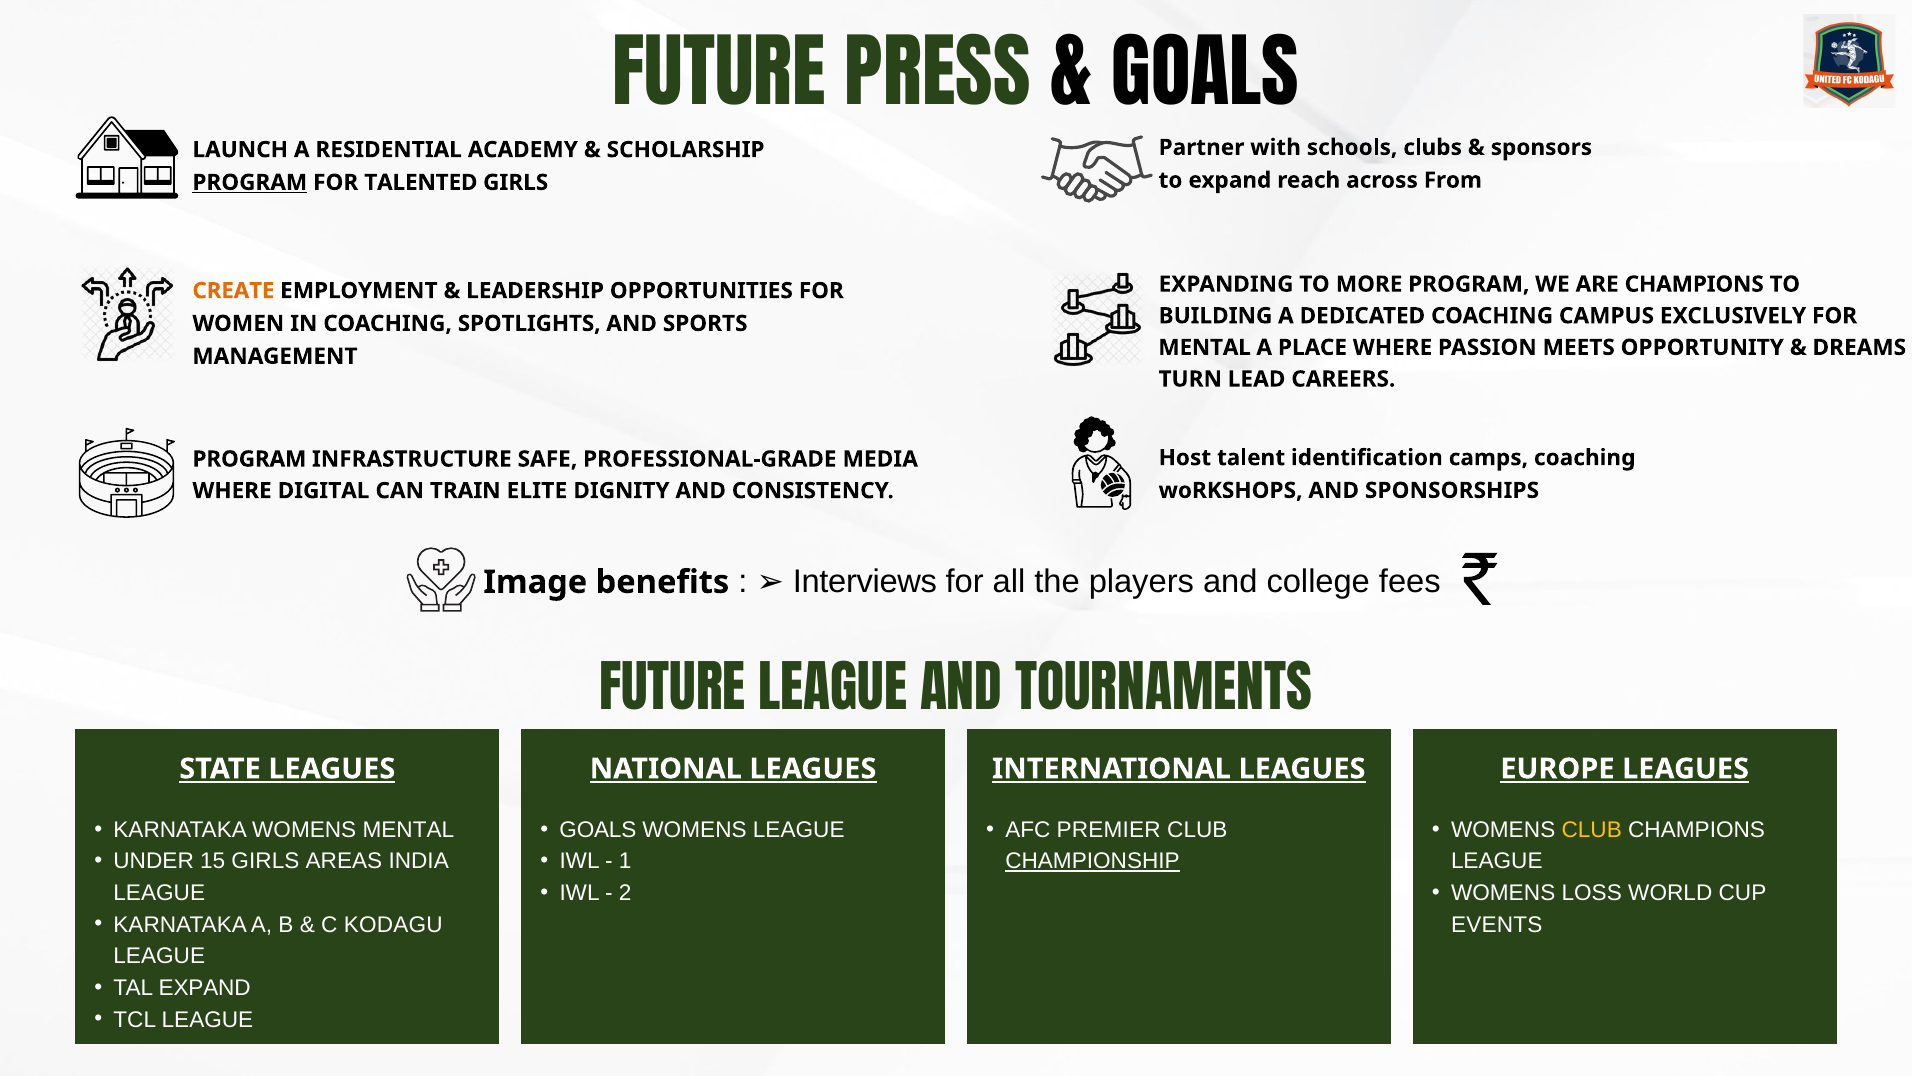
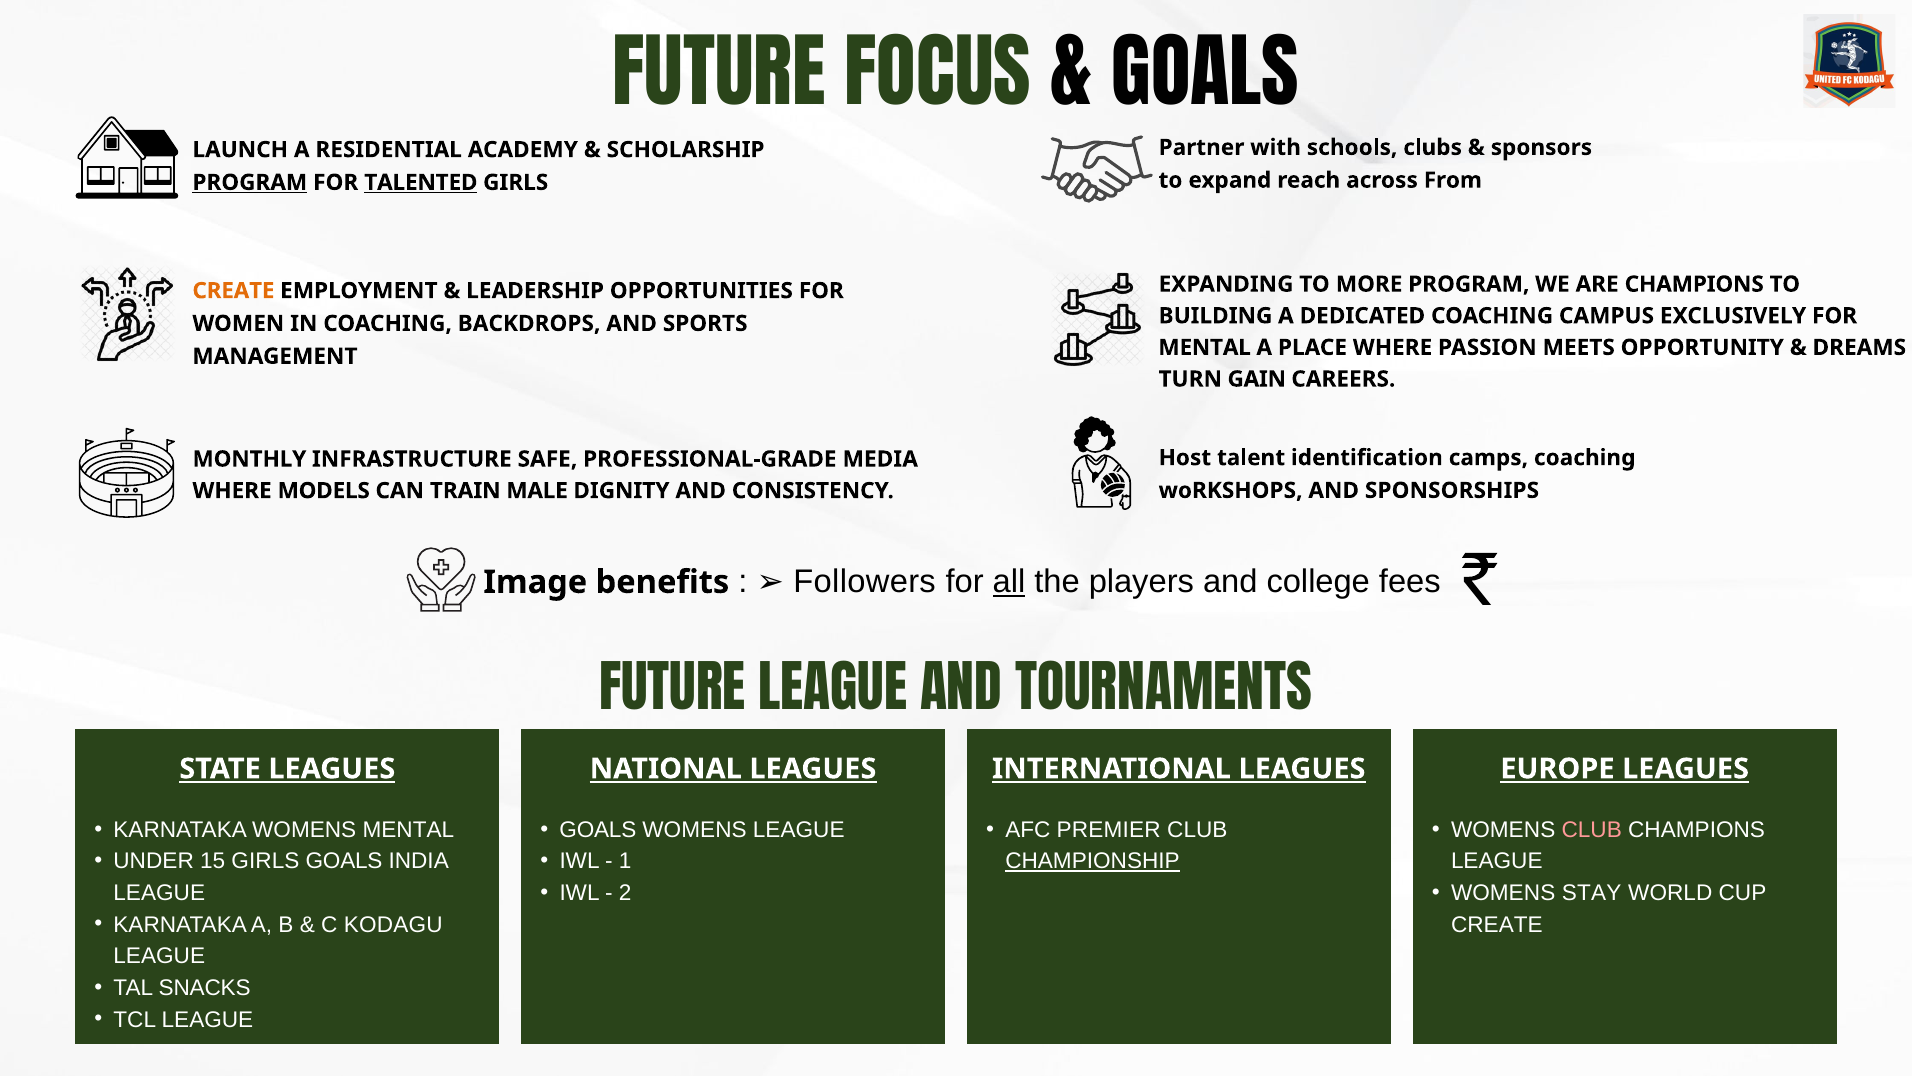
PRESS: PRESS -> FOCUS
TALENTED underline: none -> present
SPOTLIGHTS: SPOTLIGHTS -> BACKDROPS
LEAD: LEAD -> GAIN
PROGRAM at (249, 459): PROGRAM -> MONTHLY
DIGITAL: DIGITAL -> MODELS
ELITE: ELITE -> MALE
Interviews: Interviews -> Followers
all underline: none -> present
CLUB at (1592, 829) colour: yellow -> pink
GIRLS AREAS: AREAS -> GOALS
LOSS: LOSS -> STAY
EVENTS at (1497, 924): EVENTS -> CREATE
TAL EXPAND: EXPAND -> SNACKS
